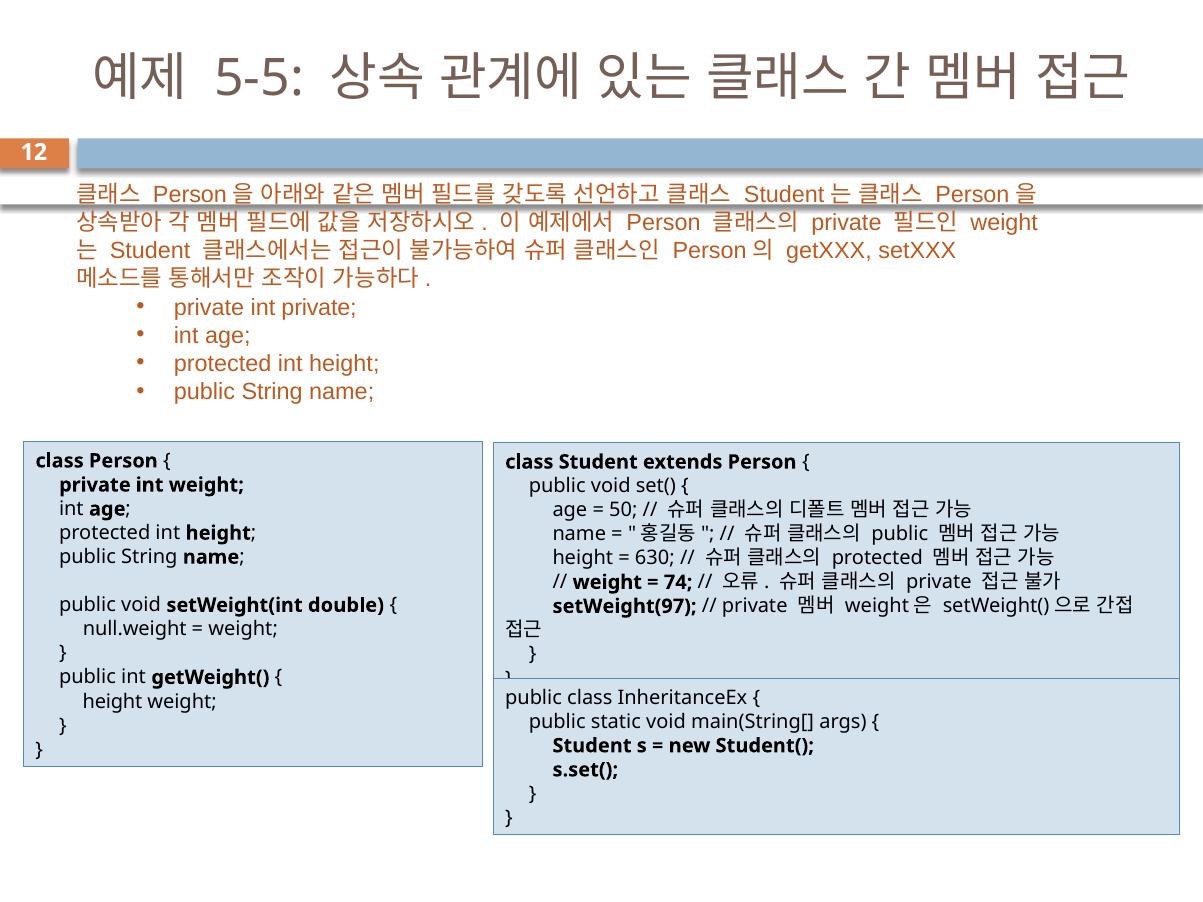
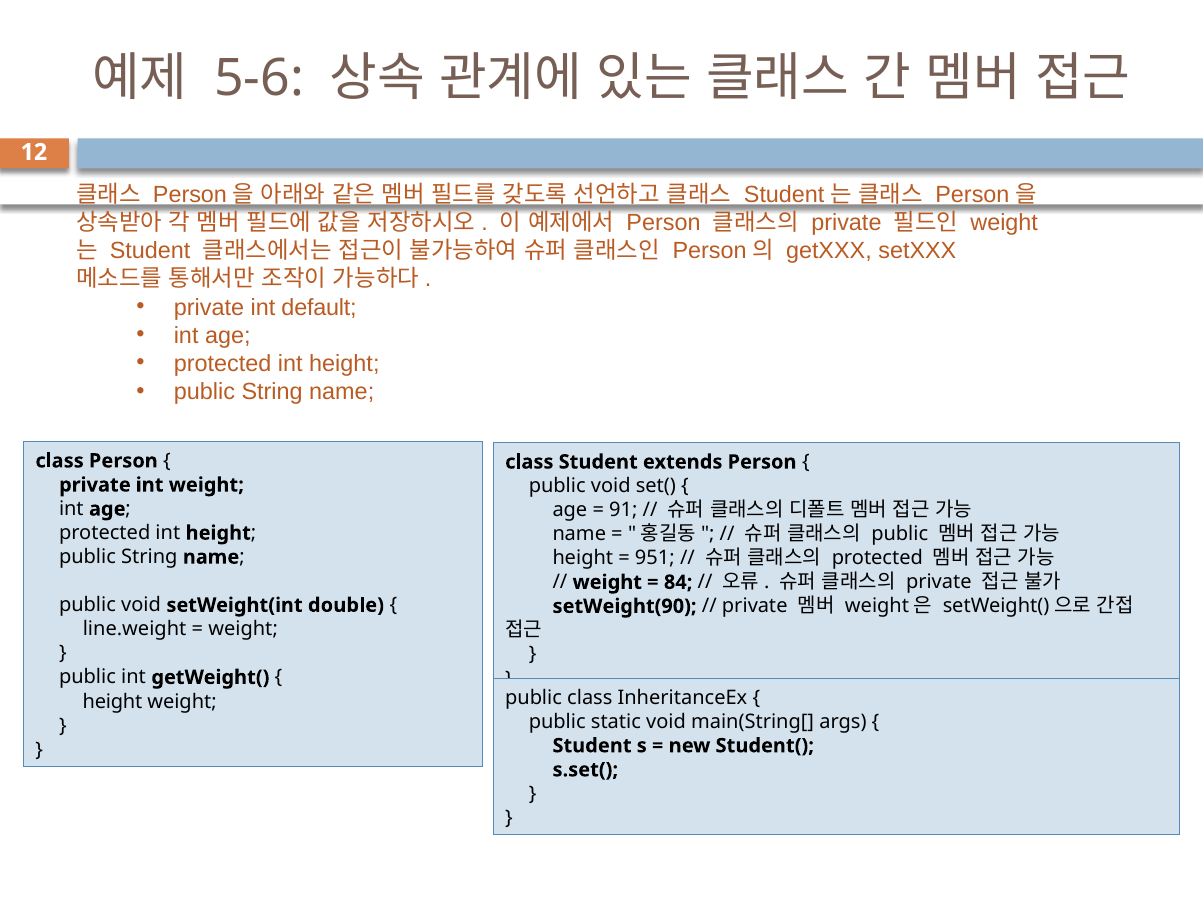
5-5: 5-5 -> 5-6
int private: private -> default
50: 50 -> 91
630: 630 -> 951
74: 74 -> 84
setWeight(97: setWeight(97 -> setWeight(90
null.weight: null.weight -> line.weight
